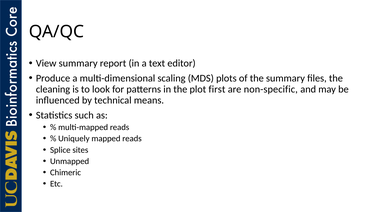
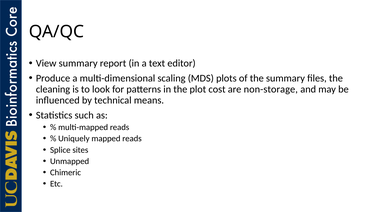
first: first -> cost
non-specific: non-specific -> non-storage
